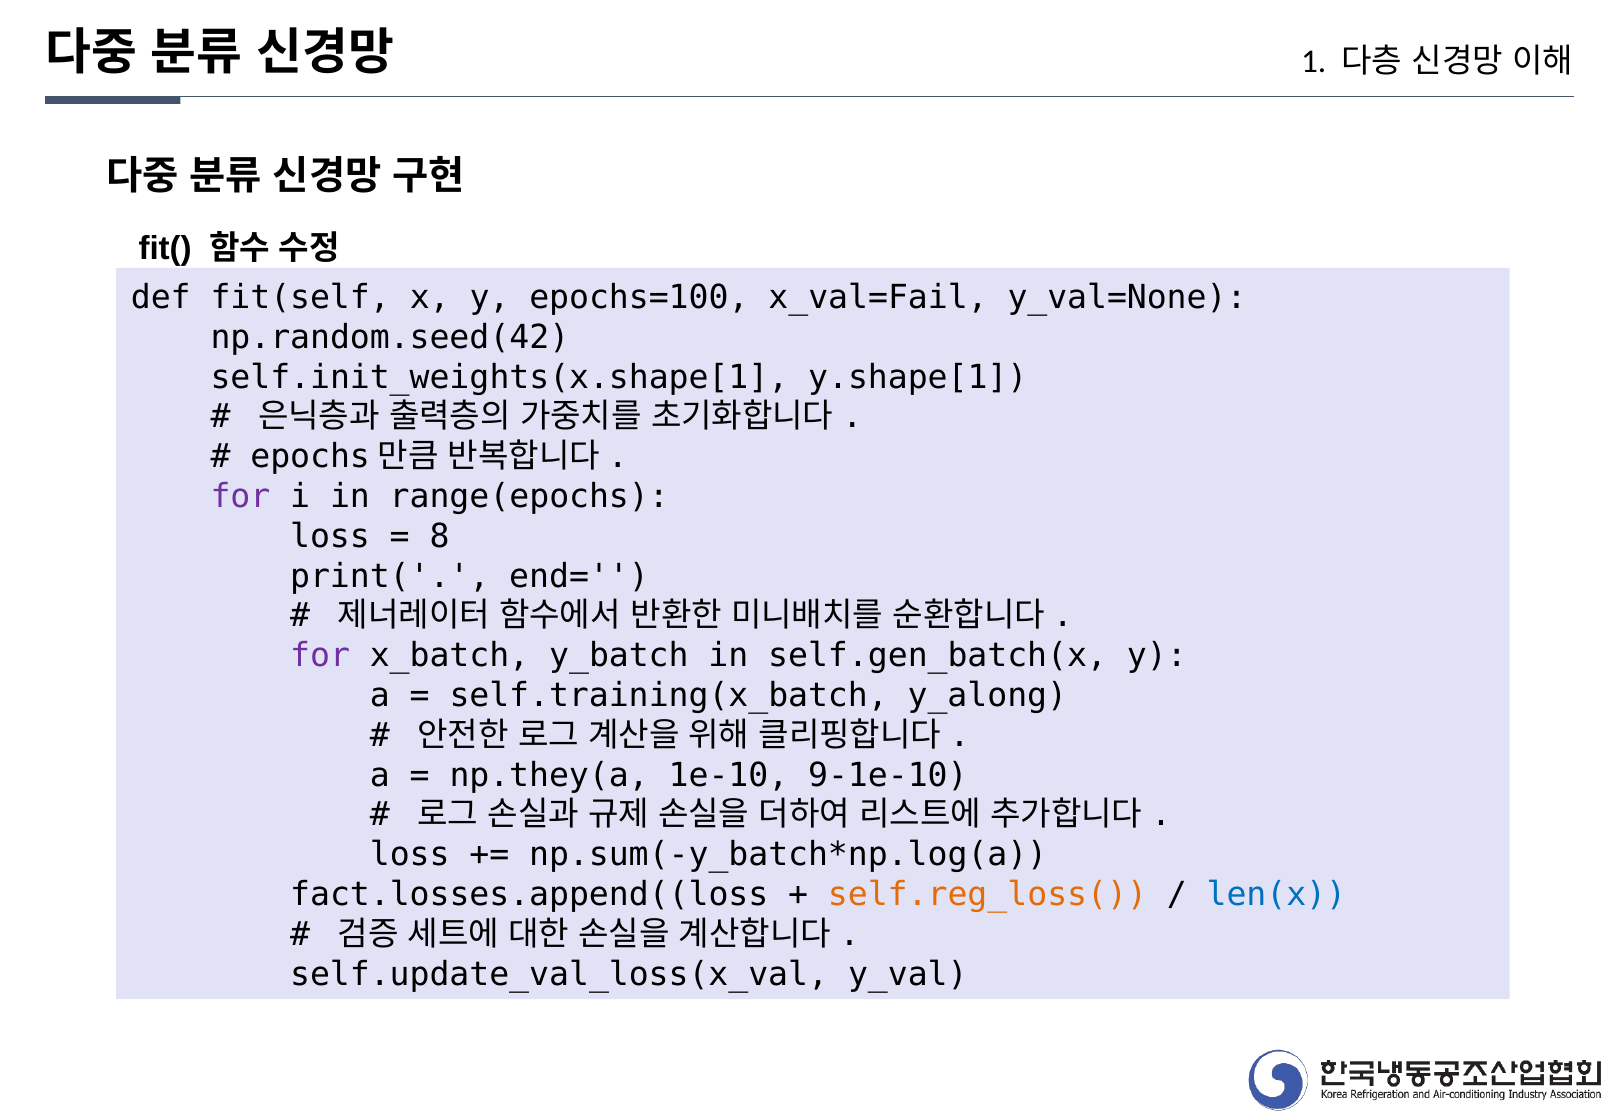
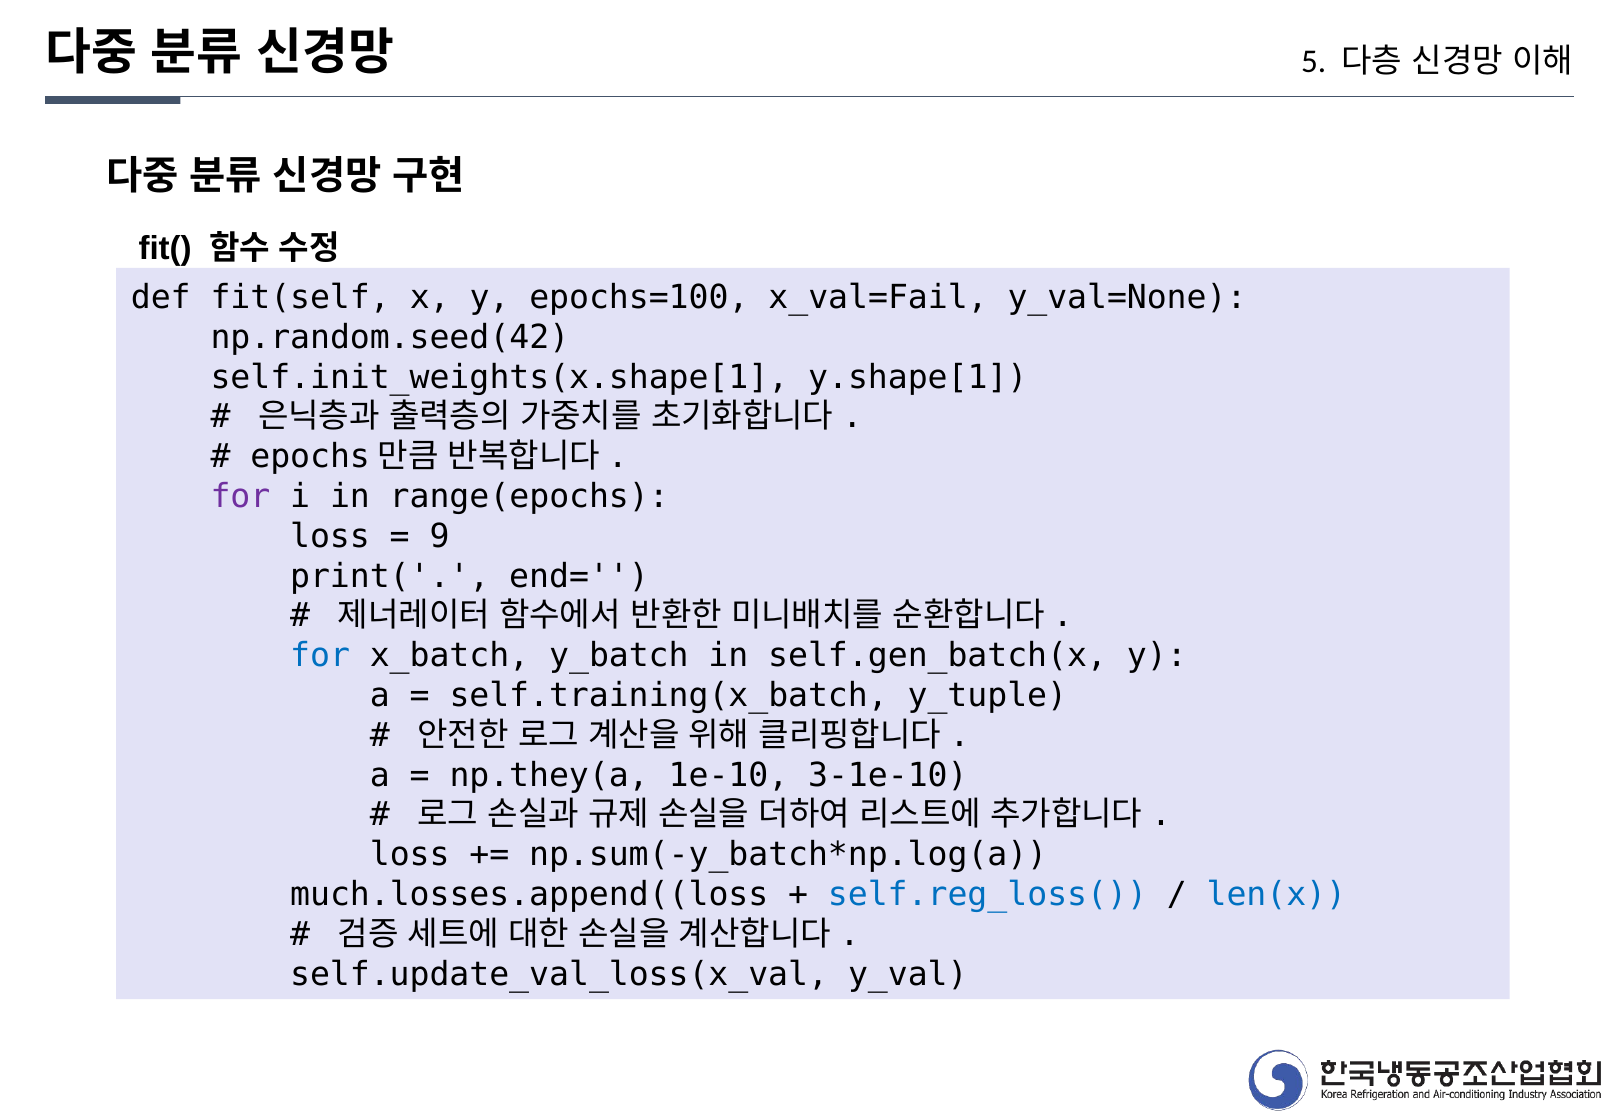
1: 1 -> 5
8: 8 -> 9
for at (320, 656) colour: purple -> blue
y_along: y_along -> y_tuple
9-1e-10: 9-1e-10 -> 3-1e-10
fact.losses.append((loss: fact.losses.append((loss -> much.losses.append((loss
self.reg_loss( colour: orange -> blue
